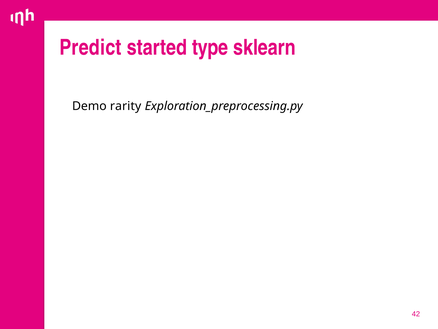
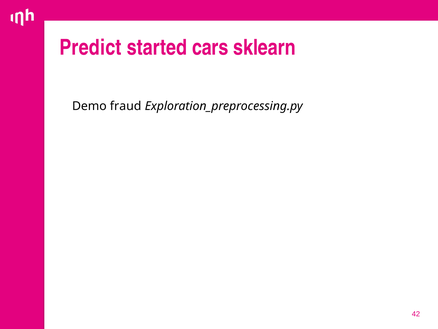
type: type -> cars
rarity: rarity -> fraud
